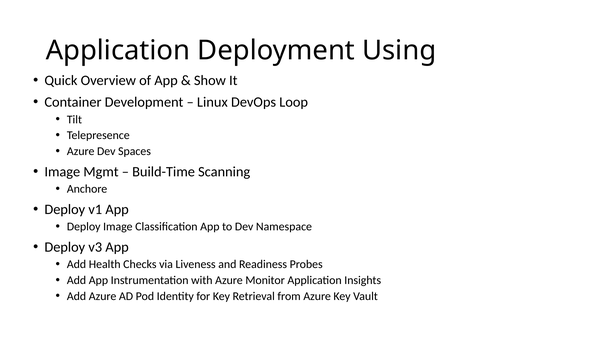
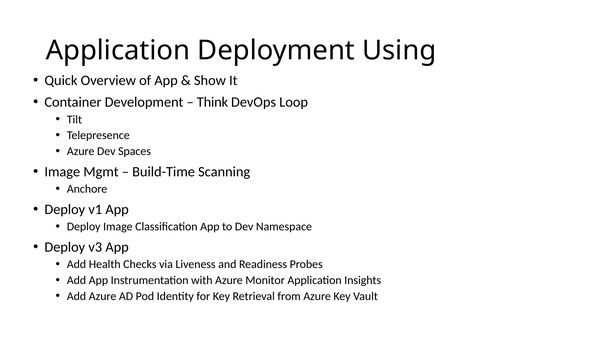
Linux: Linux -> Think
